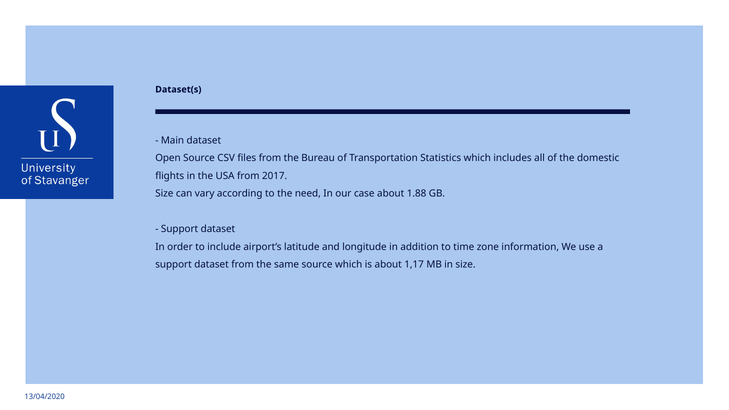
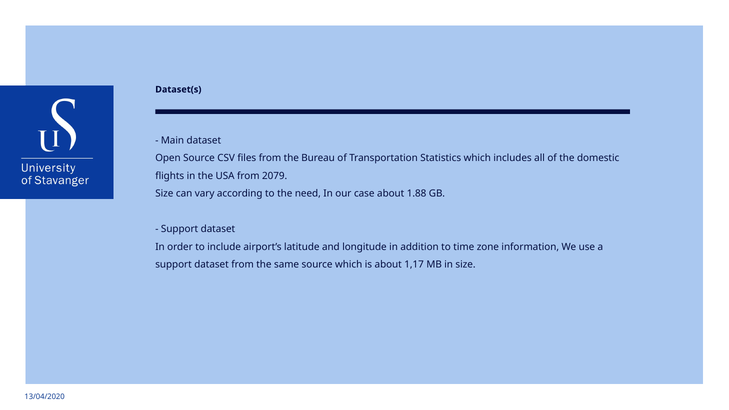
2017: 2017 -> 2079
